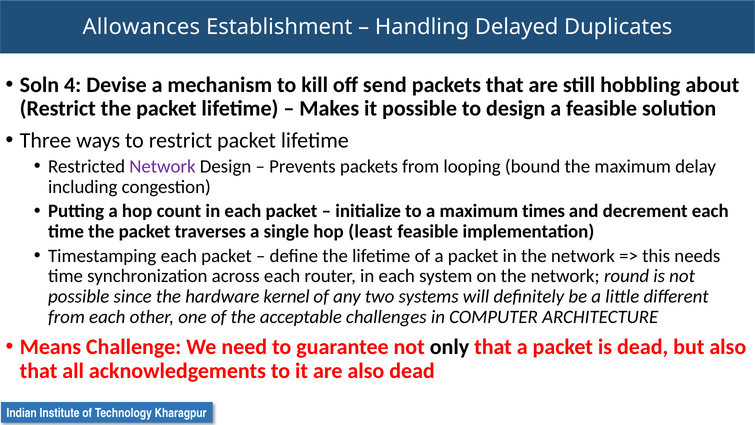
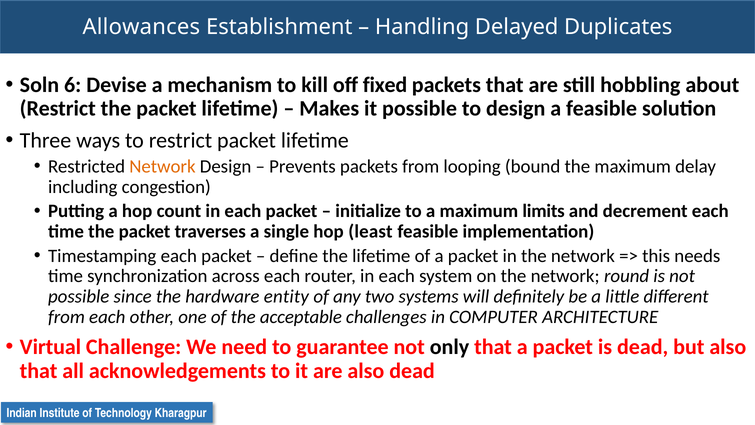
4: 4 -> 6
send: send -> fixed
Network at (162, 166) colour: purple -> orange
times: times -> limits
kernel: kernel -> entity
Means: Means -> Virtual
